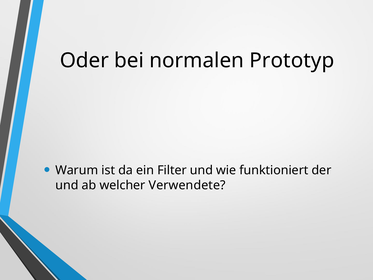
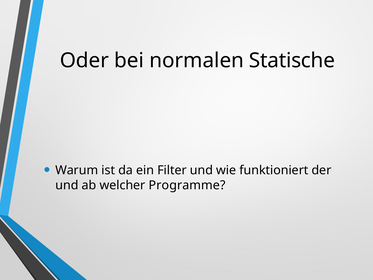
Prototyp: Prototyp -> Statische
Verwendete: Verwendete -> Programme
